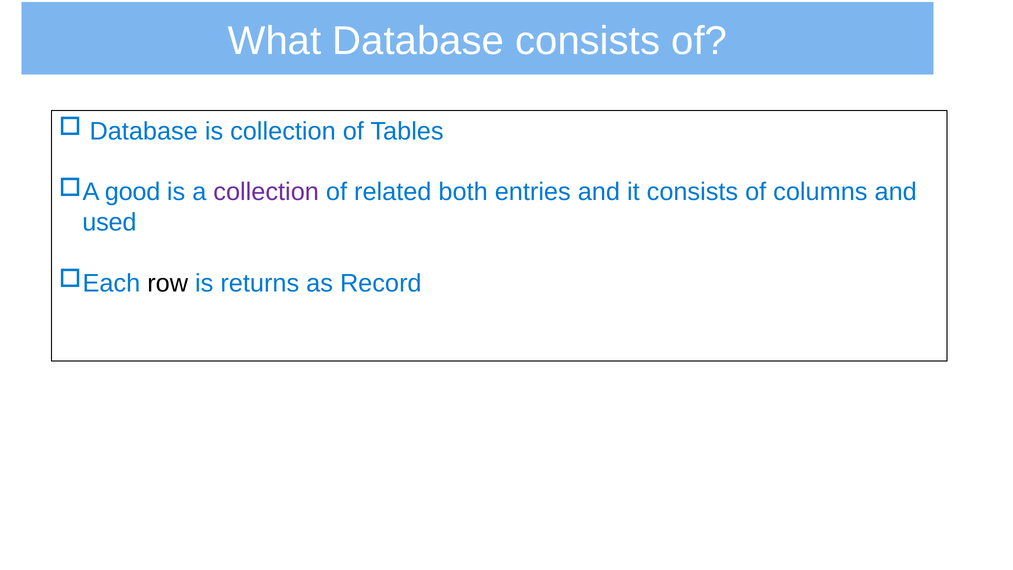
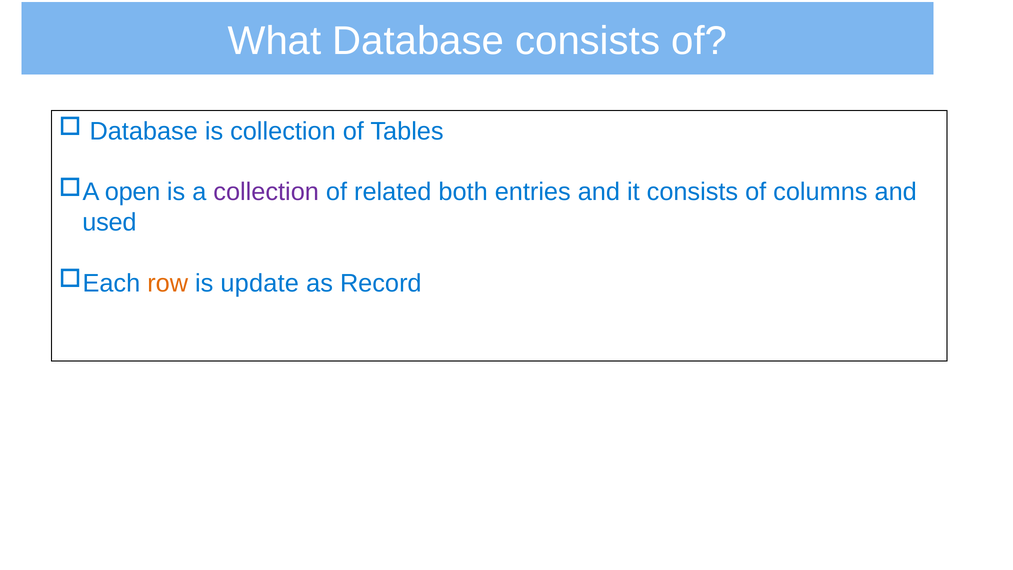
good: good -> open
row colour: black -> orange
returns: returns -> update
